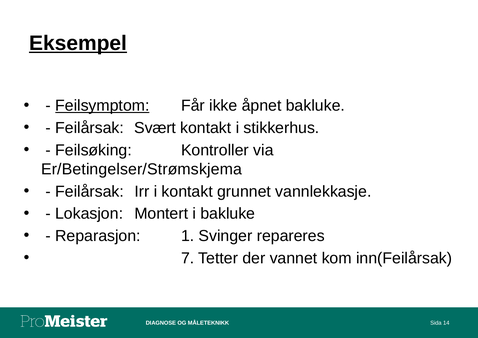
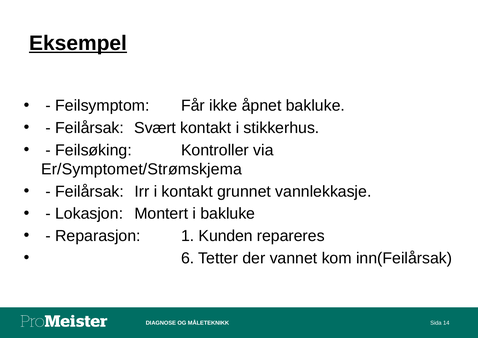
Feilsymptom underline: present -> none
Er/Betingelser/Strømskjema: Er/Betingelser/Strømskjema -> Er/Symptomet/Strømskjema
Svinger: Svinger -> Kunden
7: 7 -> 6
